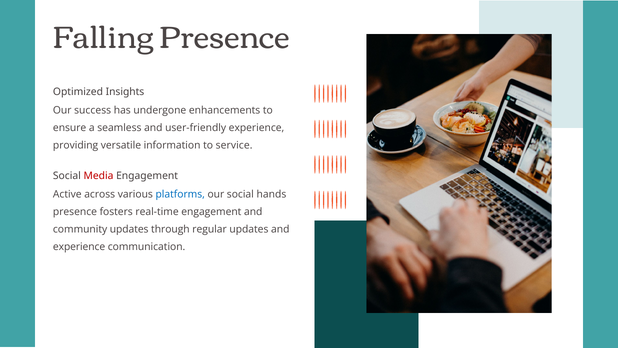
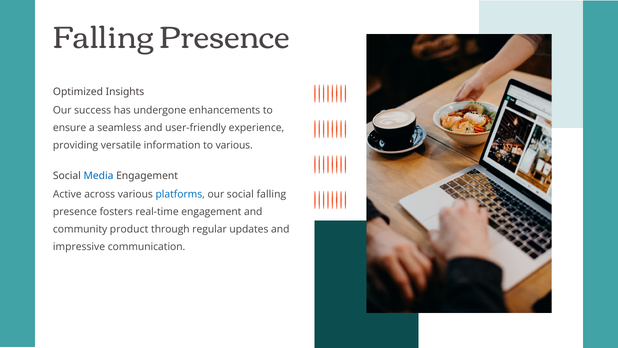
to service: service -> various
Media colour: red -> blue
social hands: hands -> falling
community updates: updates -> product
experience at (79, 247): experience -> impressive
